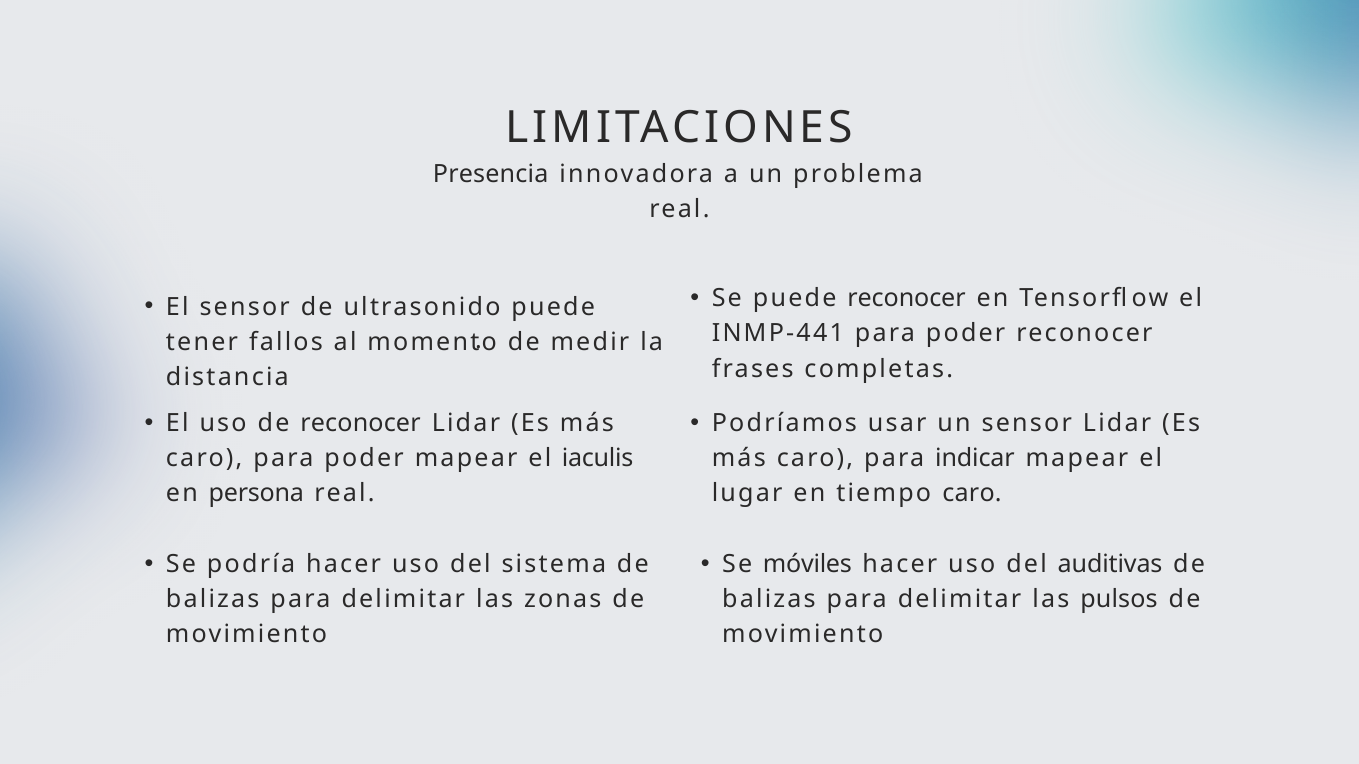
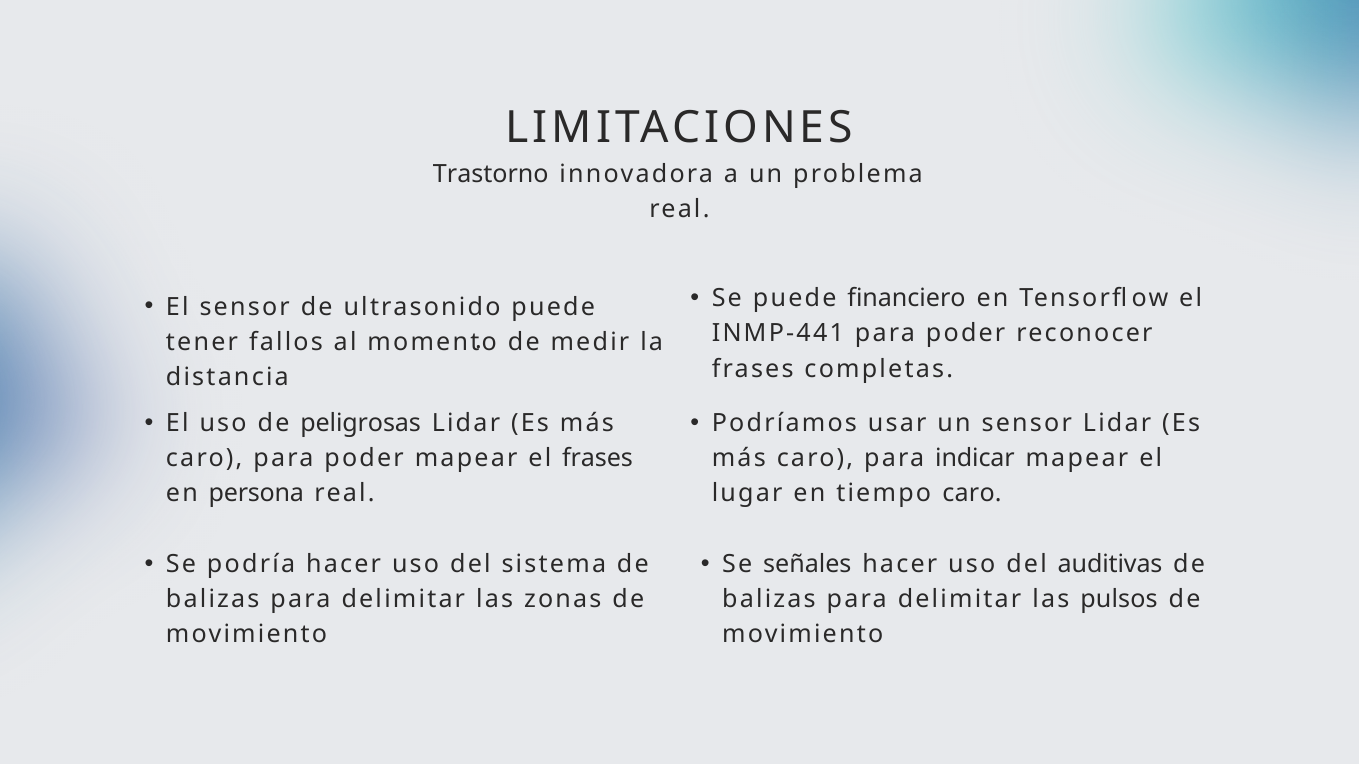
Presencia: Presencia -> Trastorno
puede reconocer: reconocer -> financiero
de reconocer: reconocer -> peligrosas
el iaculis: iaculis -> frases
móviles: móviles -> señales
